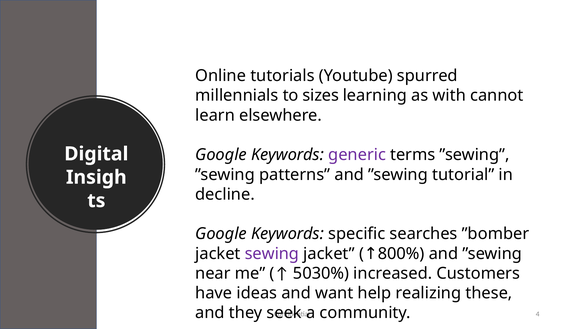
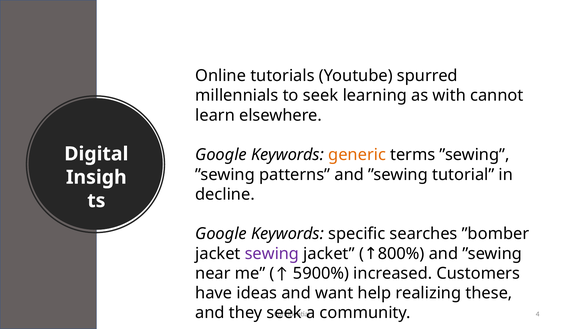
to sizes: sizes -> seek
generic colour: purple -> orange
5030%: 5030% -> 5900%
